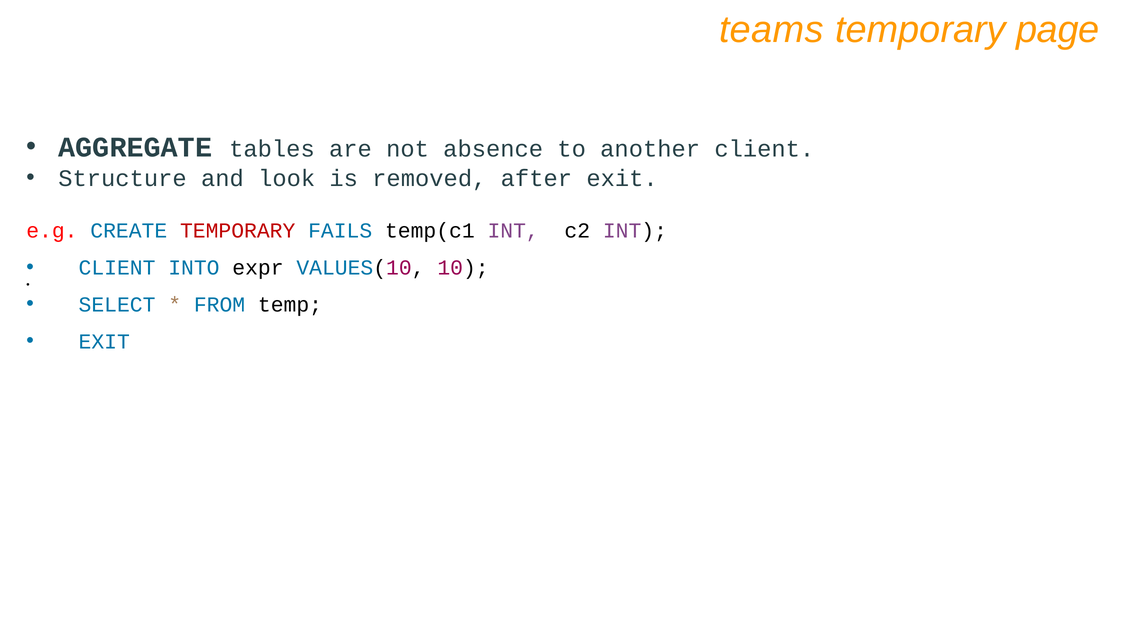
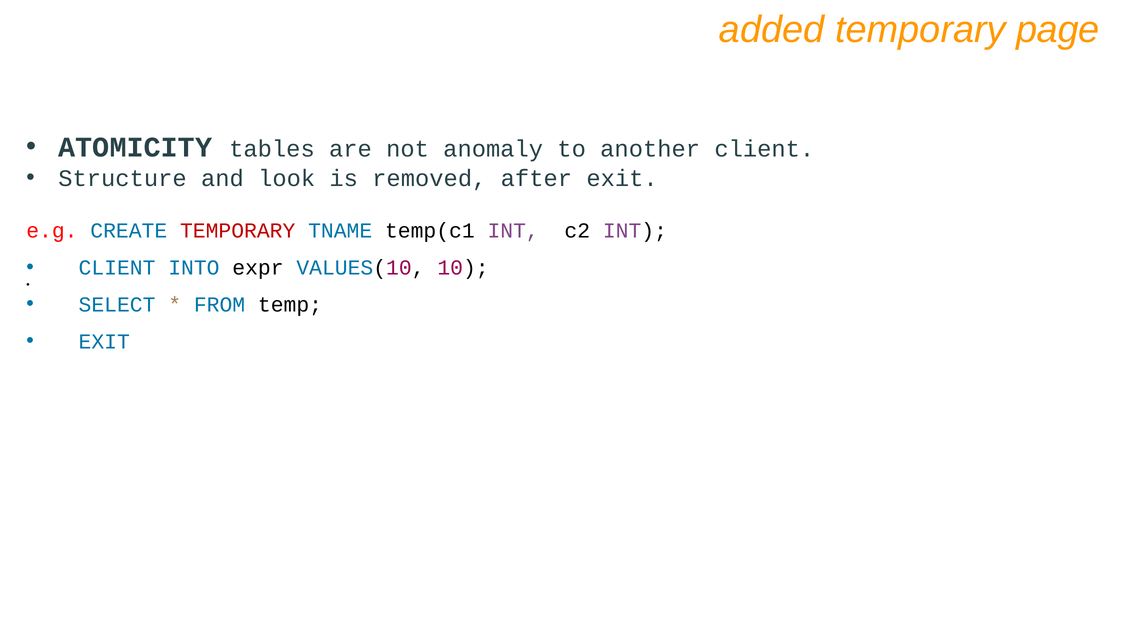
teams: teams -> added
AGGREGATE: AGGREGATE -> ATOMICITY
absence: absence -> anomaly
FAILS: FAILS -> TNAME
